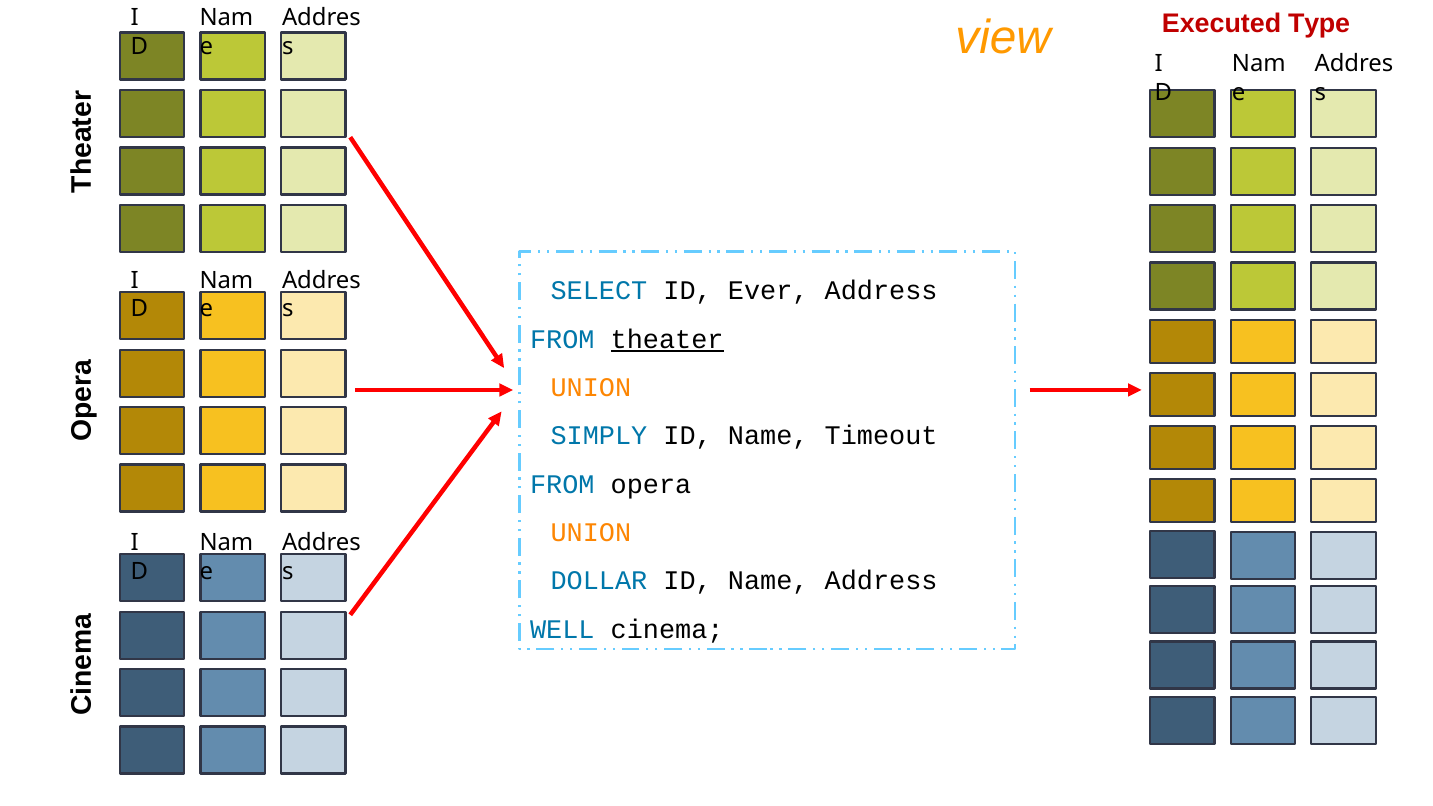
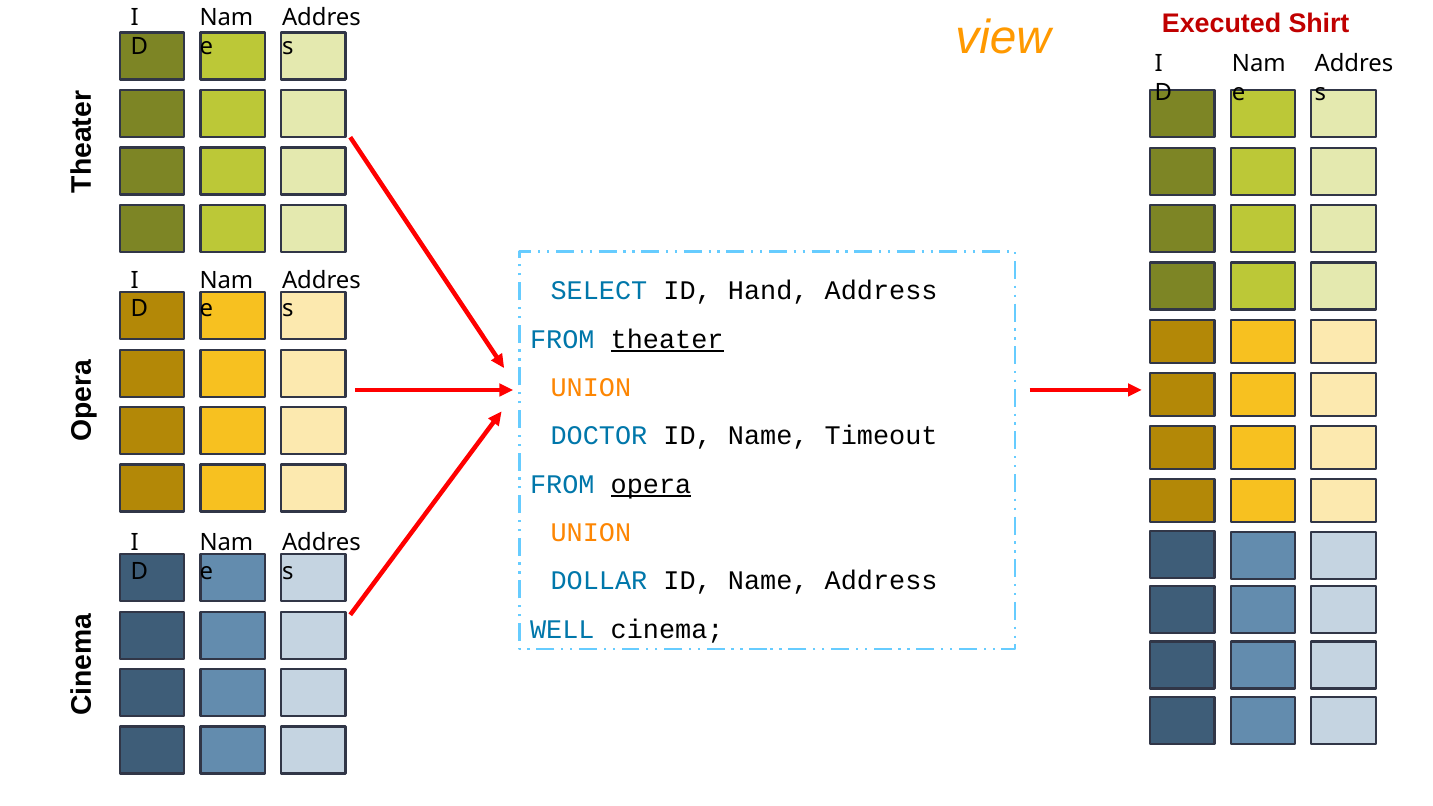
Type: Type -> Shirt
Ever: Ever -> Hand
SIMPLY: SIMPLY -> DOCTOR
opera underline: none -> present
